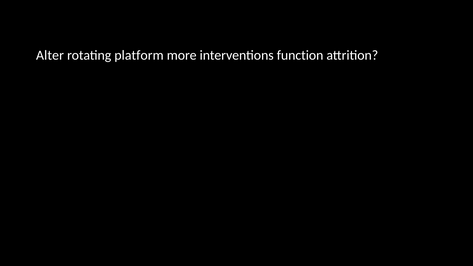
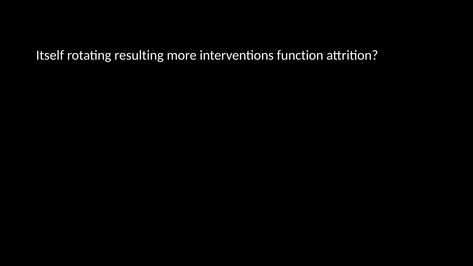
Alter: Alter -> Itself
platform: platform -> resulting
